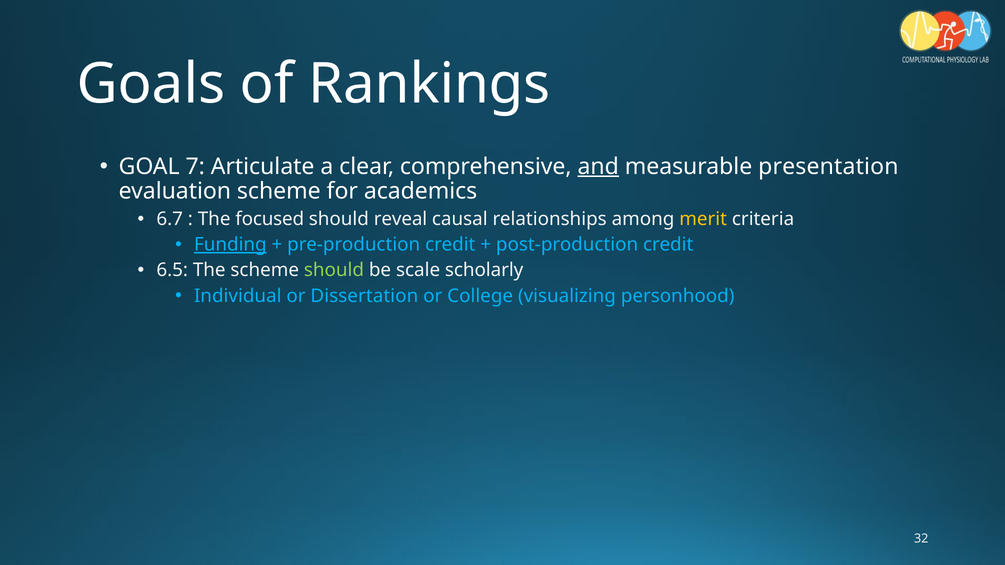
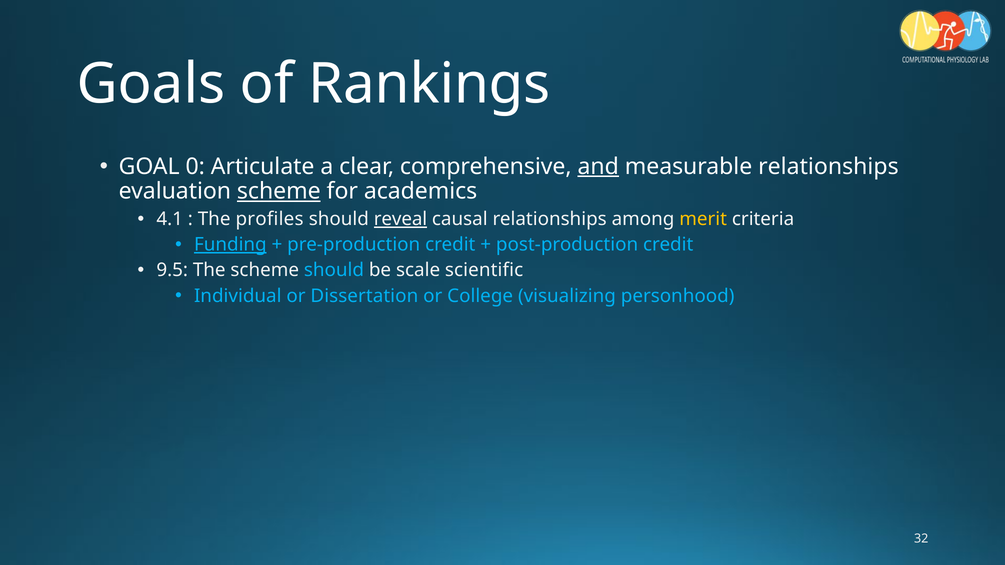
7: 7 -> 0
measurable presentation: presentation -> relationships
scheme at (279, 191) underline: none -> present
6.7: 6.7 -> 4.1
focused: focused -> profiles
reveal underline: none -> present
6.5: 6.5 -> 9.5
should at (334, 270) colour: light green -> light blue
scholarly: scholarly -> scientific
